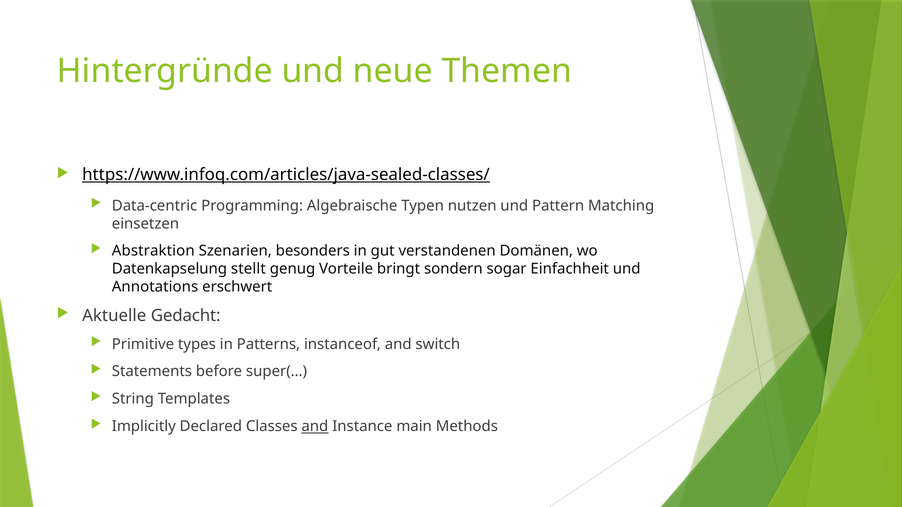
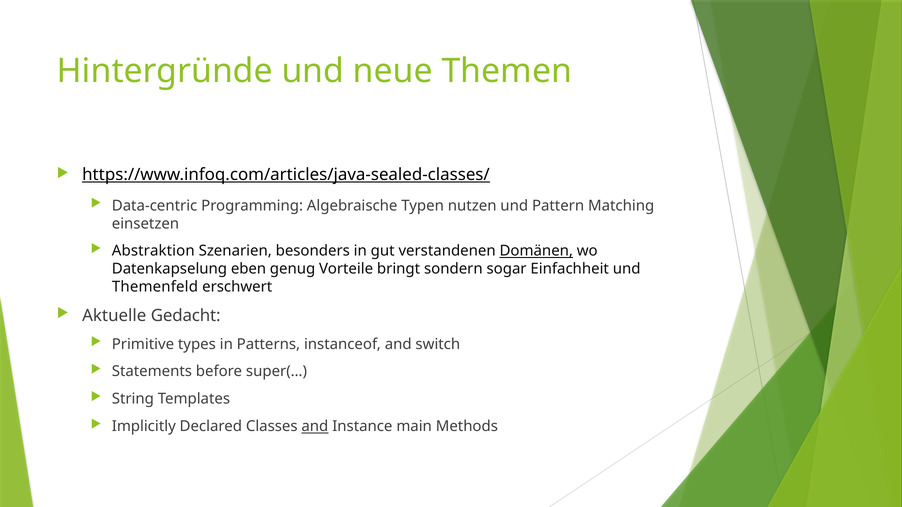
Domänen underline: none -> present
stellt: stellt -> eben
Annotations: Annotations -> Themenfeld
